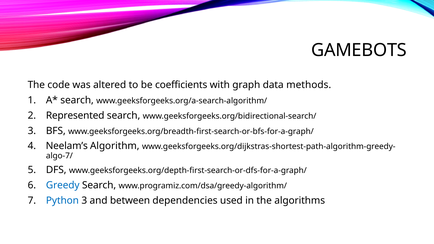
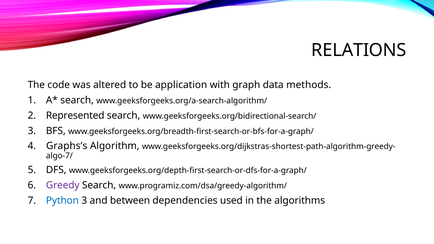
GAMEBOTS: GAMEBOTS -> RELATIONS
coefficients: coefficients -> application
Neelam’s: Neelam’s -> Graphs’s
Greedy colour: blue -> purple
